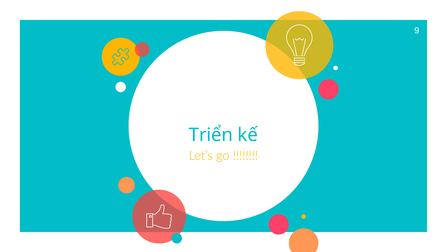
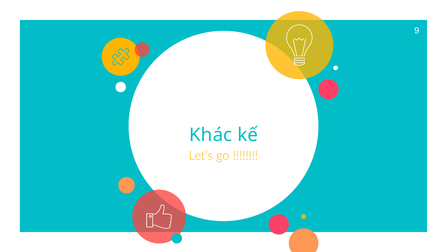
Triển: Triển -> Khác
